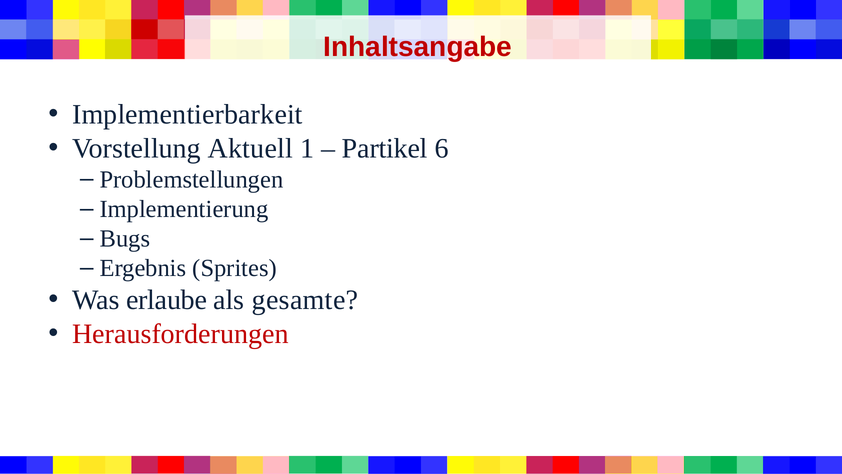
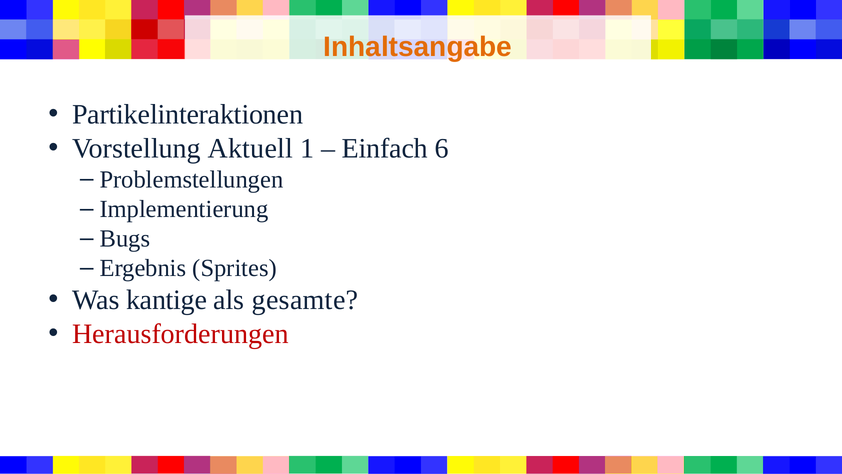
Inhaltsangabe colour: red -> orange
Implementierbarkeit: Implementierbarkeit -> Partikelinteraktionen
Partikel: Partikel -> Einfach
erlaube: erlaube -> kantige
